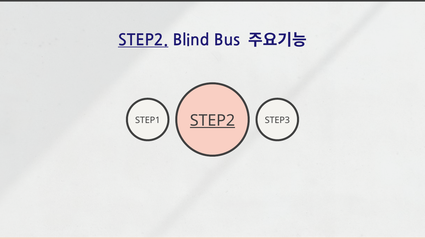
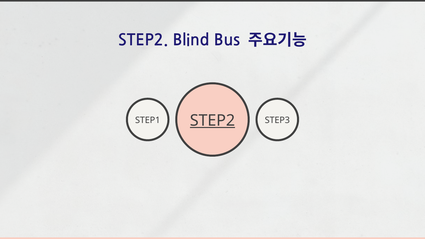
STEP2 at (143, 40) underline: present -> none
